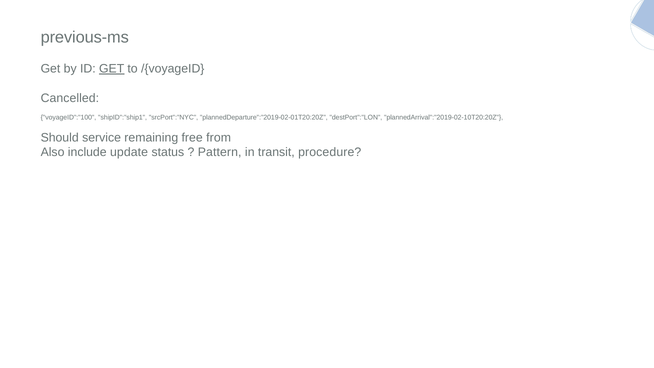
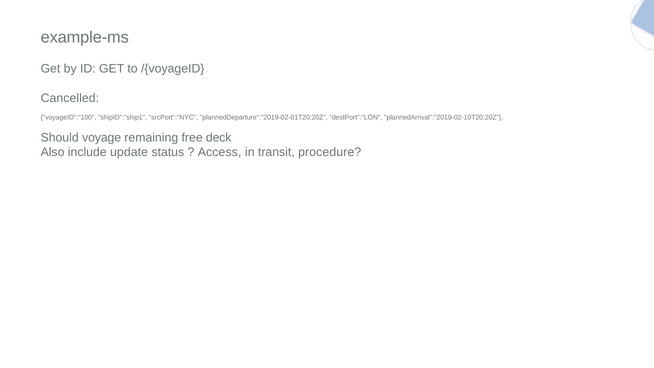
previous-ms: previous-ms -> example-ms
GET at (112, 69) underline: present -> none
service: service -> voyage
from: from -> deck
Pattern: Pattern -> Access
